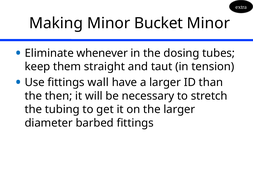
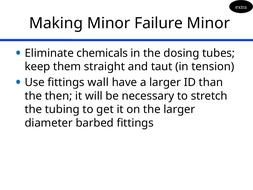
Bucket: Bucket -> Failure
whenever: whenever -> chemicals
